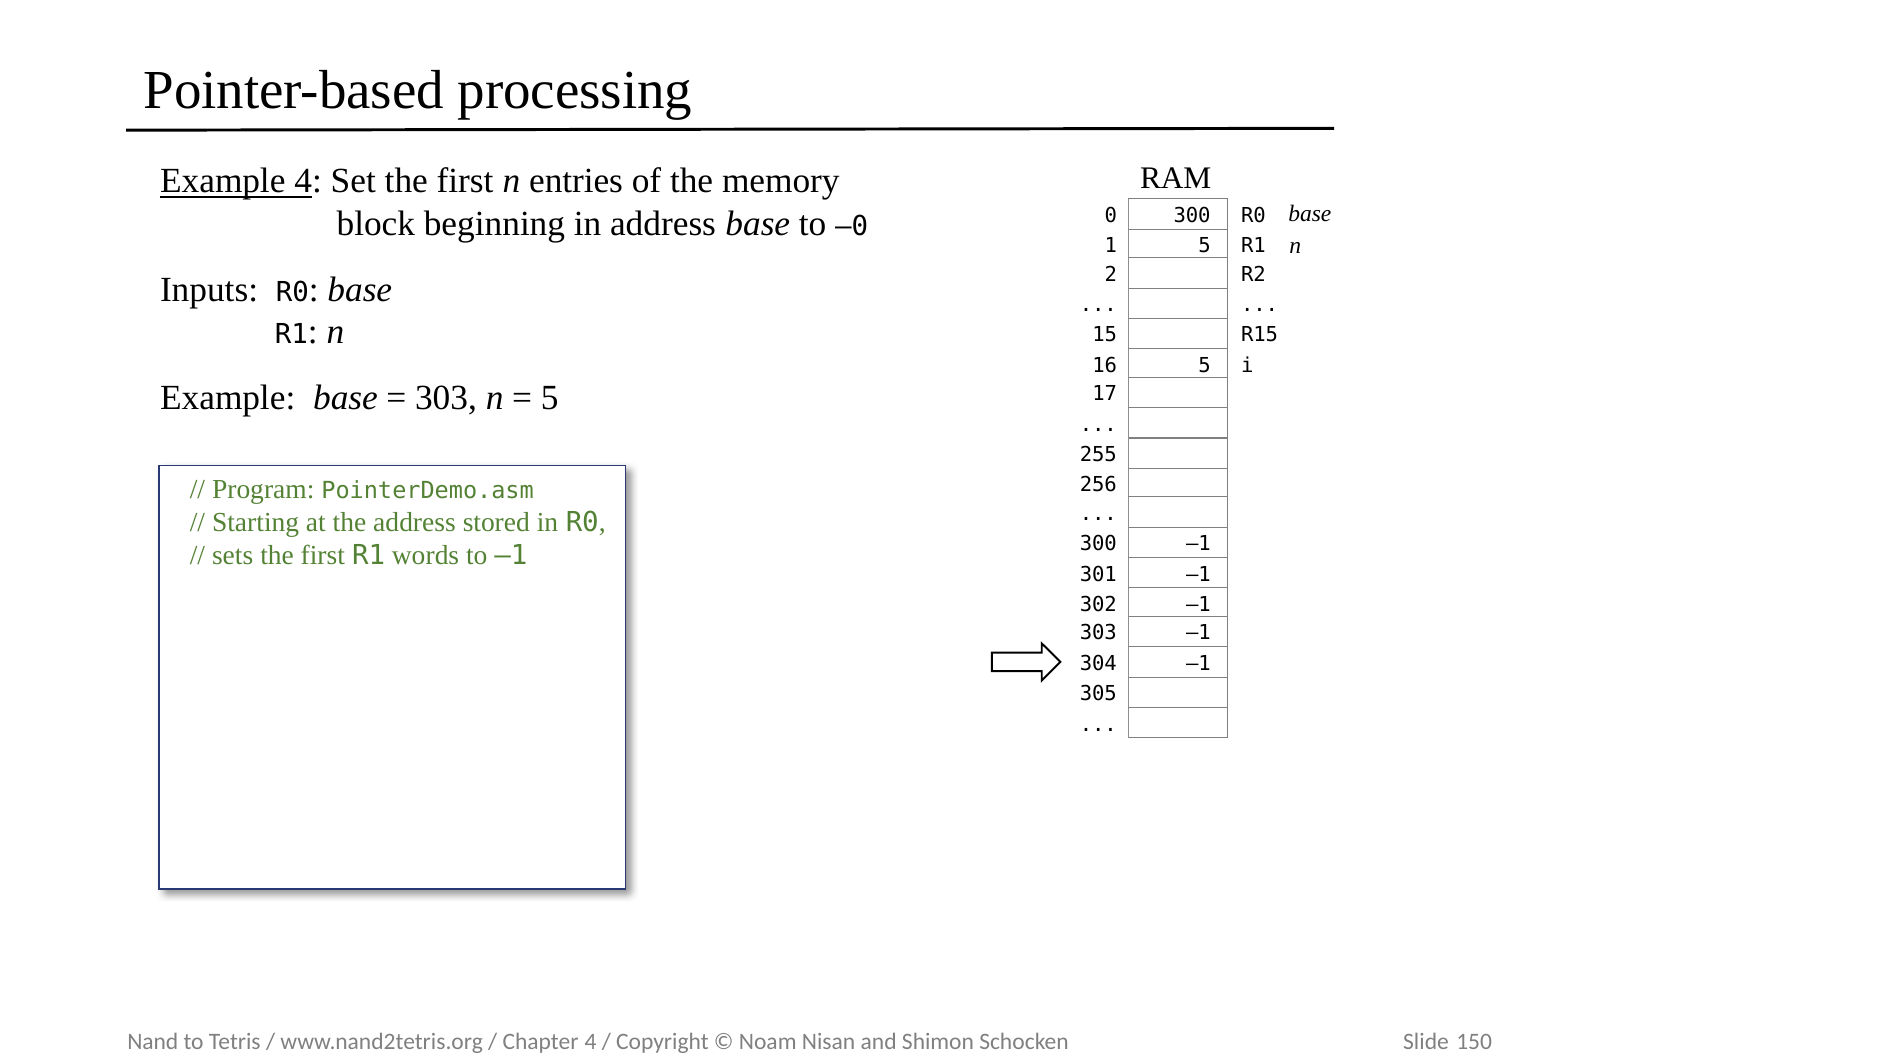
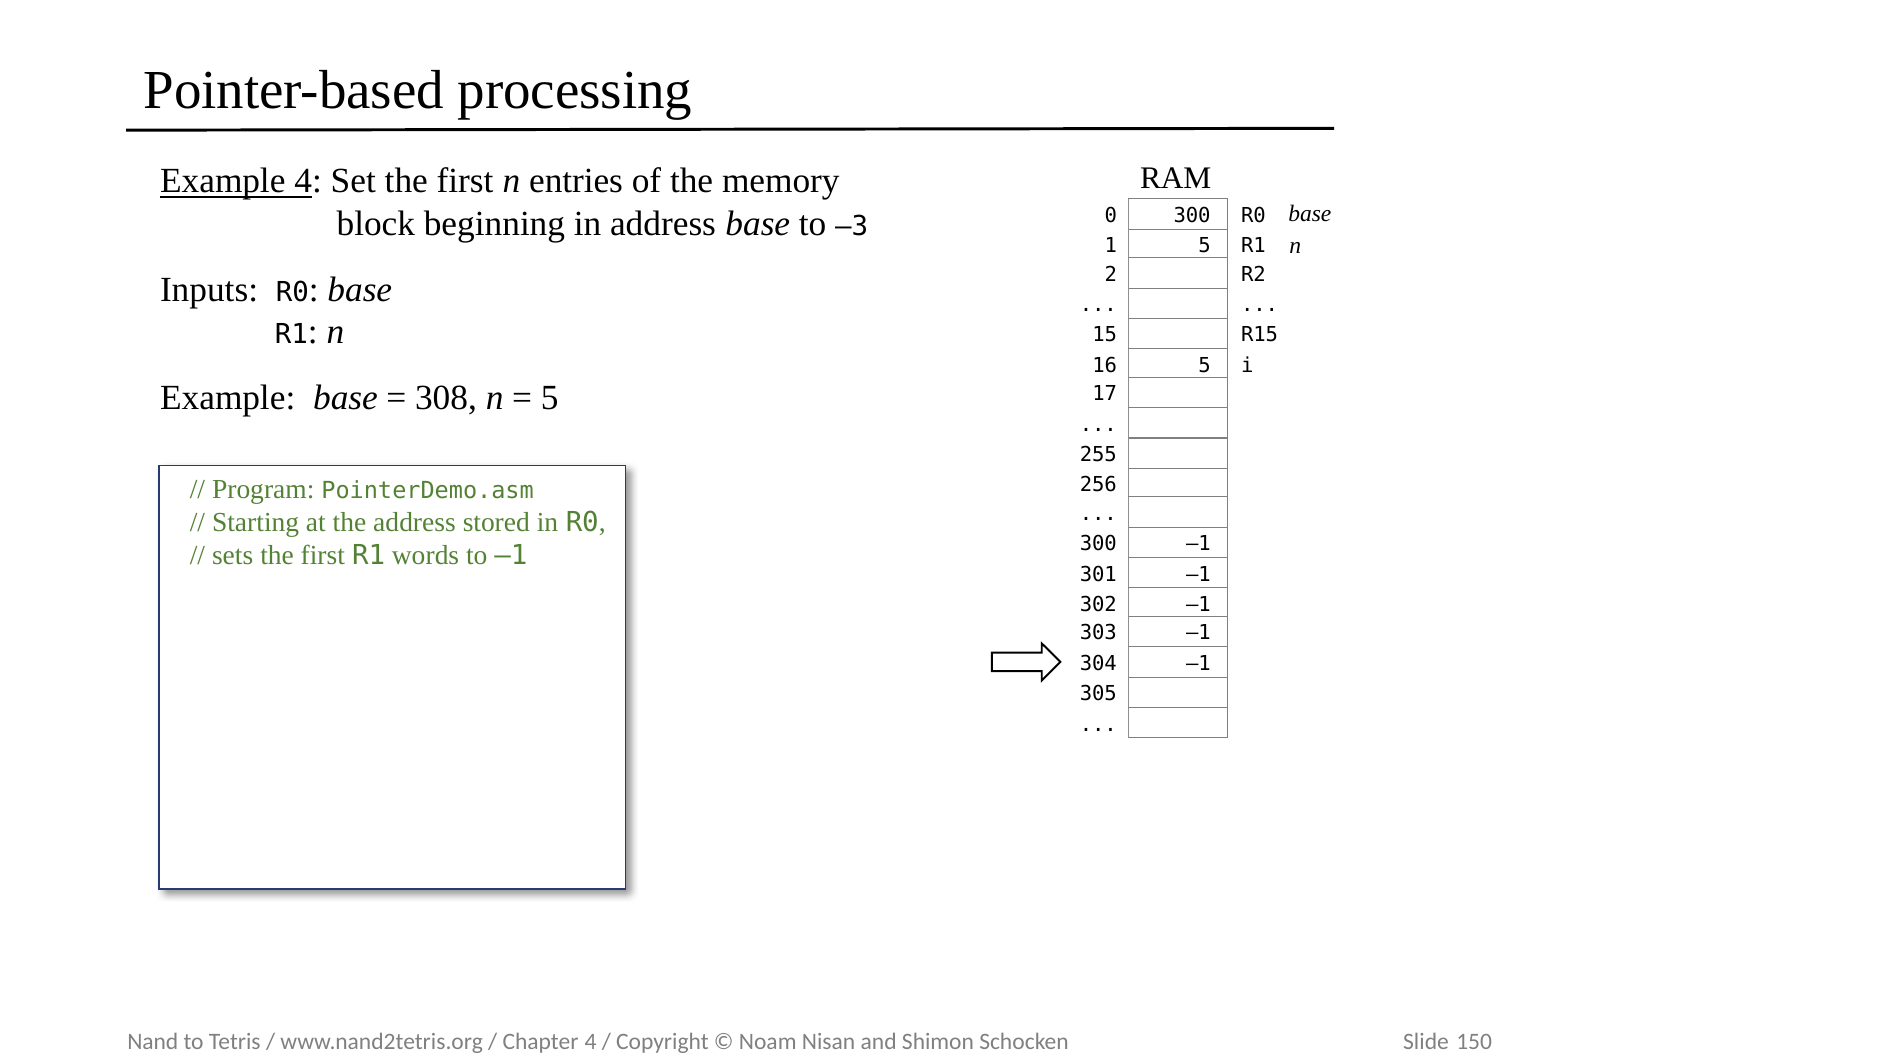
–0: –0 -> –3
303 at (446, 398): 303 -> 308
